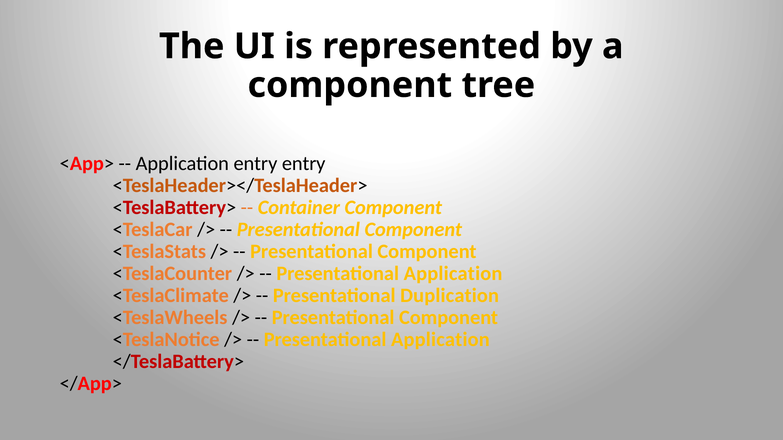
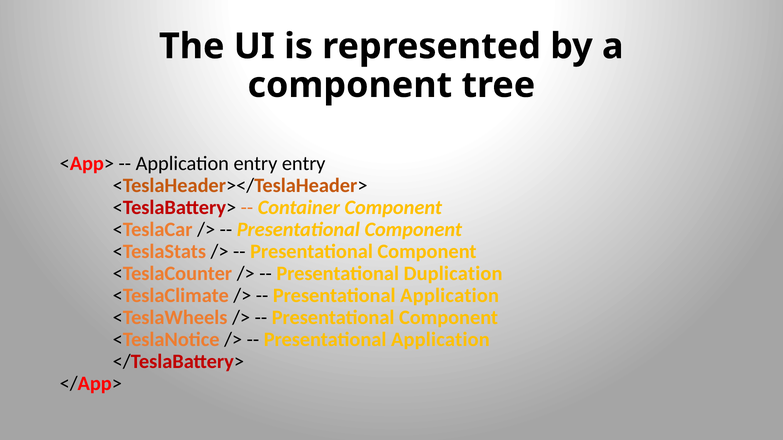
Application at (453, 274): Application -> Duplication
Duplication at (450, 296): Duplication -> Application
